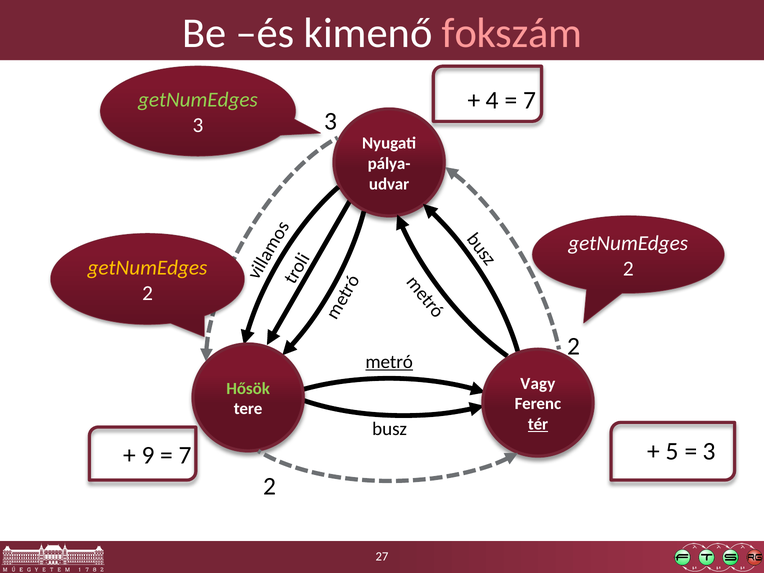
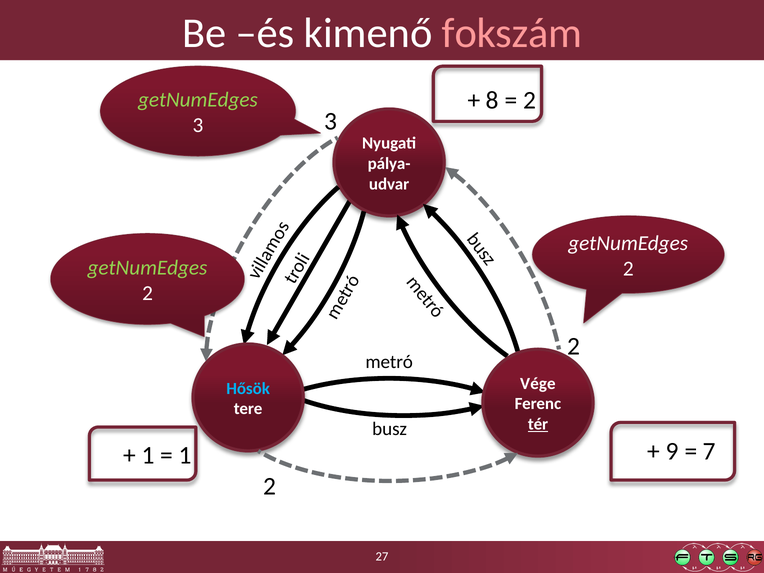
4: 4 -> 8
7 at (530, 100): 7 -> 2
getNumEdges at (147, 268) colour: yellow -> light green
metró underline: present -> none
Vagy: Vagy -> Vége
Hősök colour: light green -> light blue
5: 5 -> 9
3 at (709, 451): 3 -> 7
9 at (148, 455): 9 -> 1
7 at (185, 455): 7 -> 1
